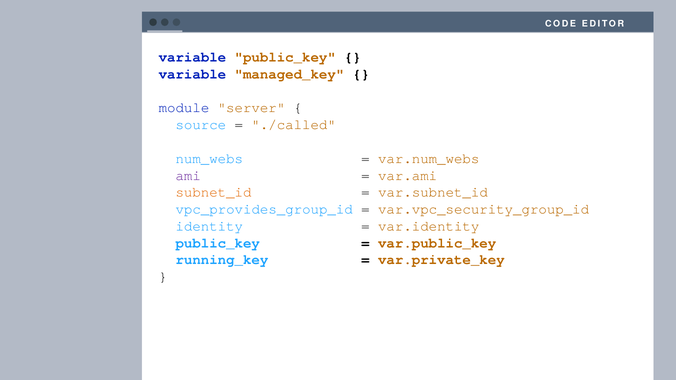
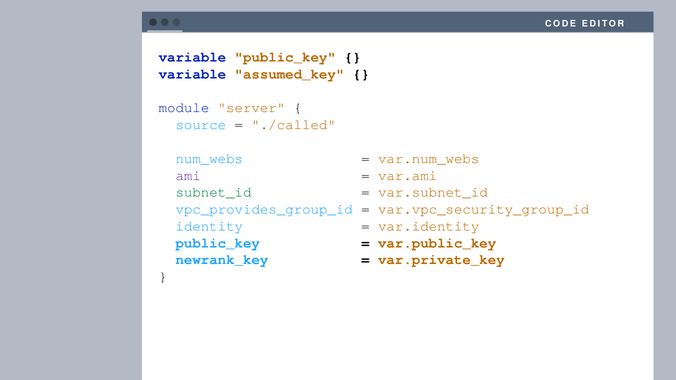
managed_key: managed_key -> assumed_key
subnet_id colour: orange -> green
running_key: running_key -> newrank_key
